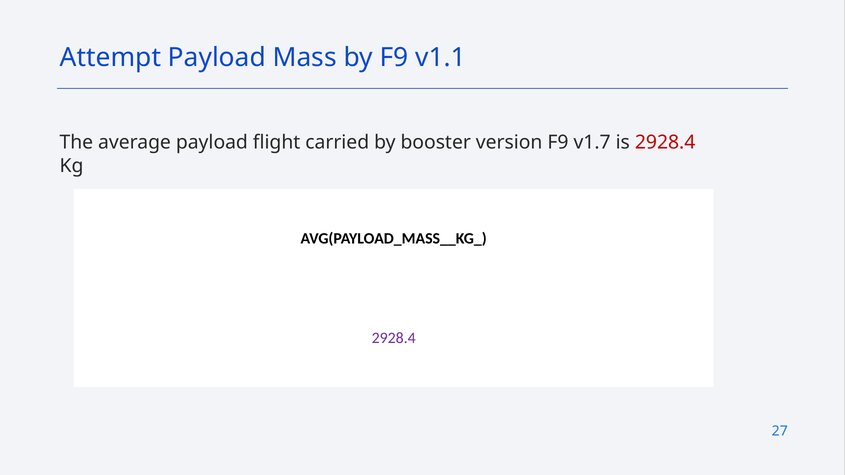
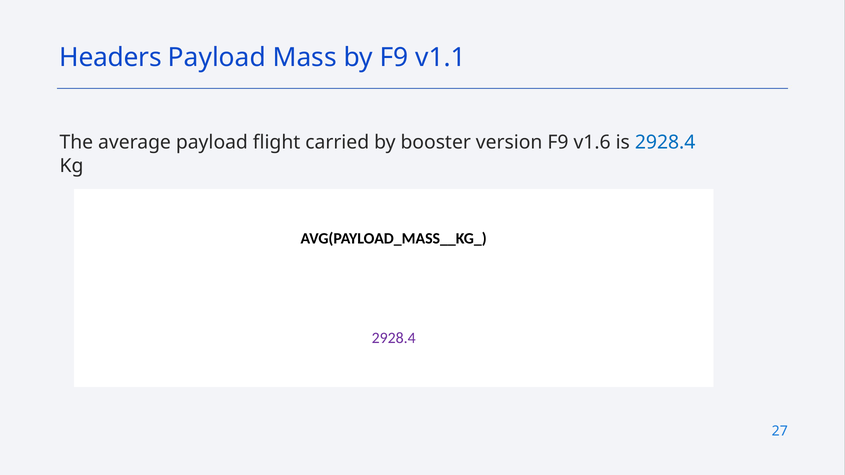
Attempt: Attempt -> Headers
v1.7: v1.7 -> v1.6
2928.4 at (665, 143) colour: red -> blue
